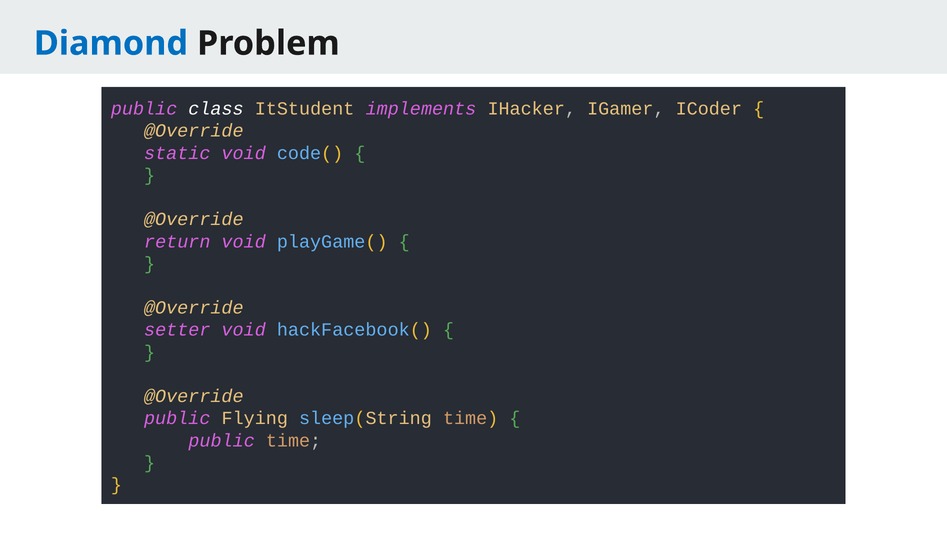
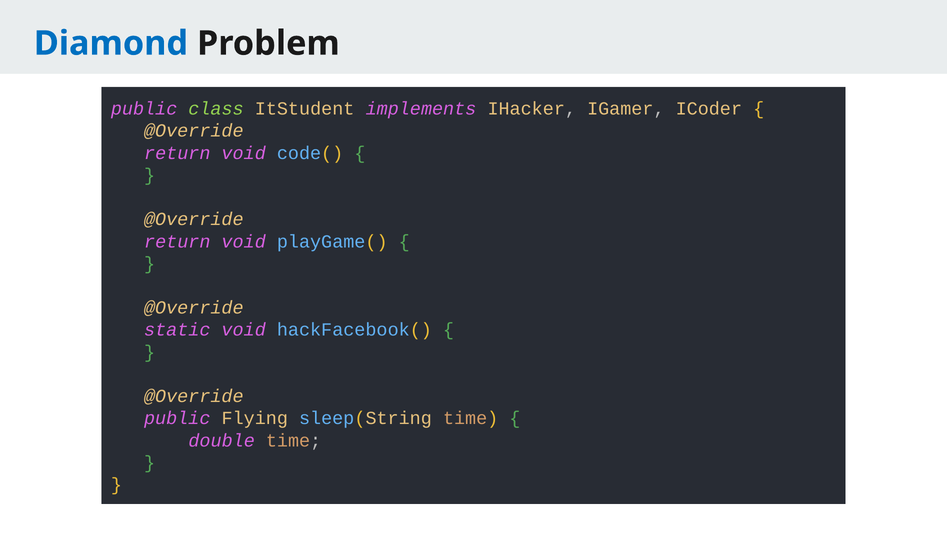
class colour: white -> light green
static at (177, 153): static -> return
setter: setter -> static
public at (222, 440): public -> double
